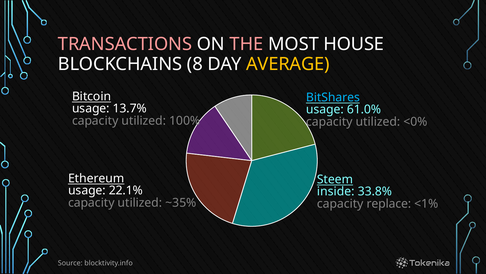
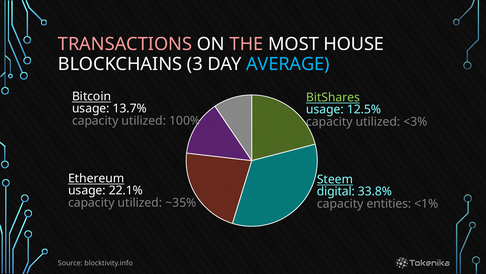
8: 8 -> 3
AVERAGE colour: yellow -> light blue
BitShares colour: light blue -> light green
61.0%: 61.0% -> 12.5%
<0%: <0% -> <3%
inside: inside -> digital
replace: replace -> entities
